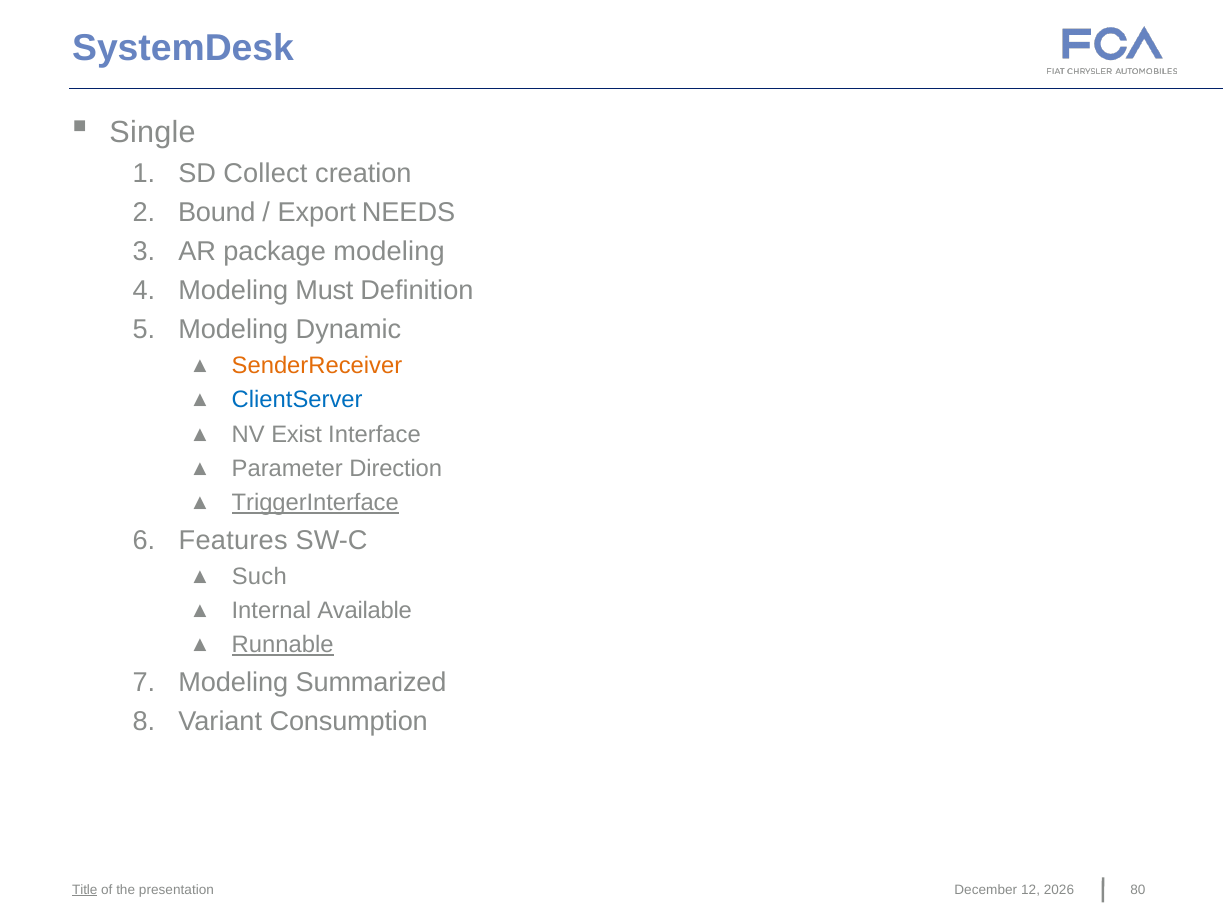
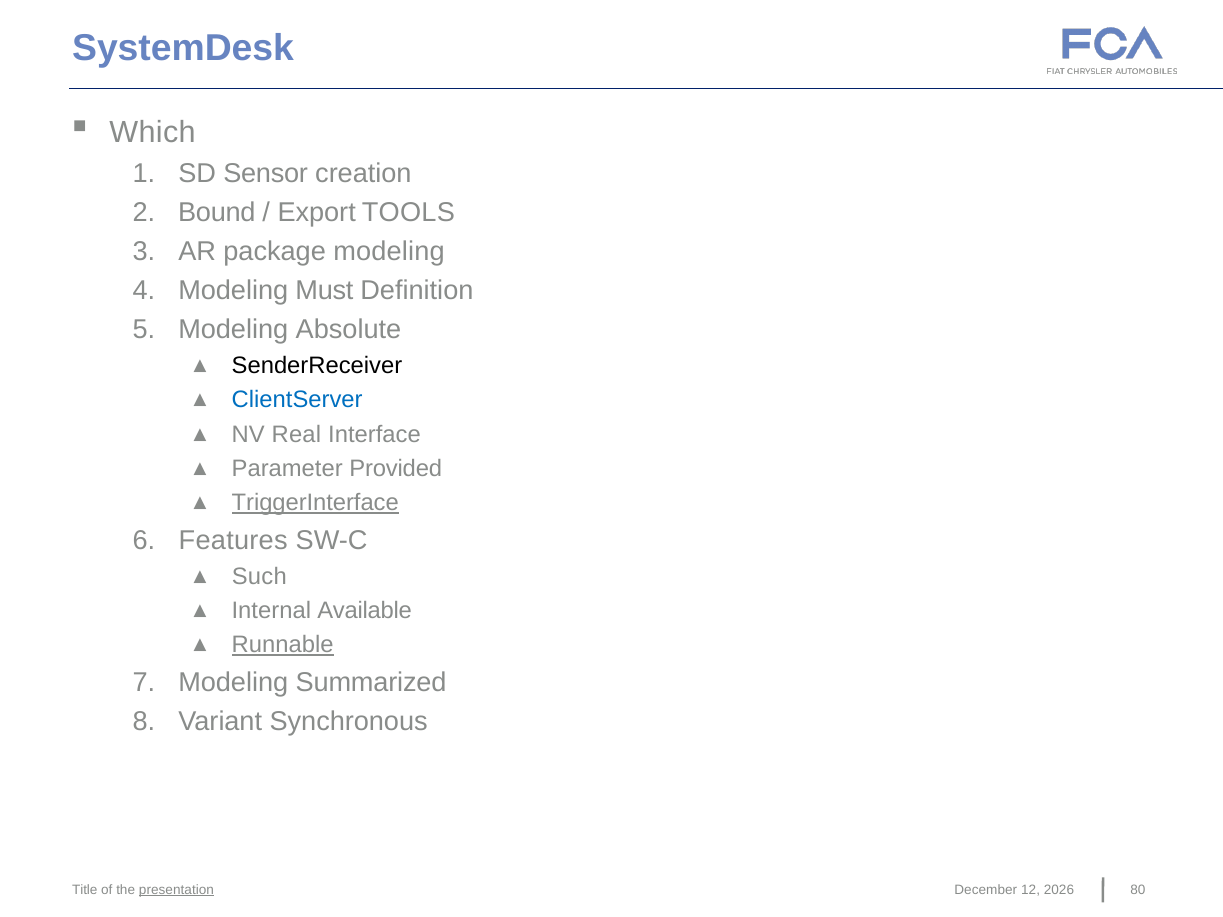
Single: Single -> Which
Collect: Collect -> Sensor
NEEDS: NEEDS -> TOOLS
Dynamic: Dynamic -> Absolute
SenderReceiver colour: orange -> black
Exist: Exist -> Real
Direction: Direction -> Provided
Consumption: Consumption -> Synchronous
Title underline: present -> none
presentation underline: none -> present
